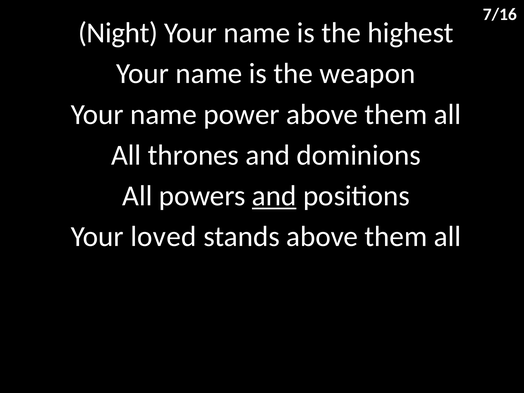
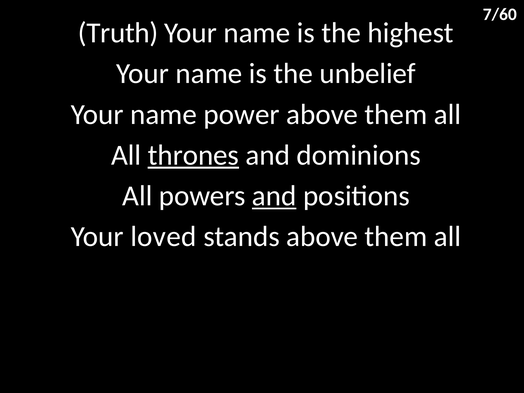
7/16: 7/16 -> 7/60
Night: Night -> Truth
weapon: weapon -> unbelief
thrones underline: none -> present
